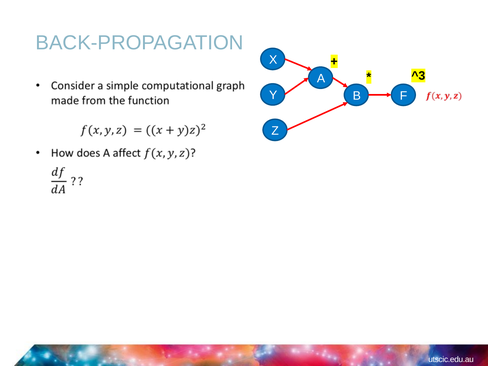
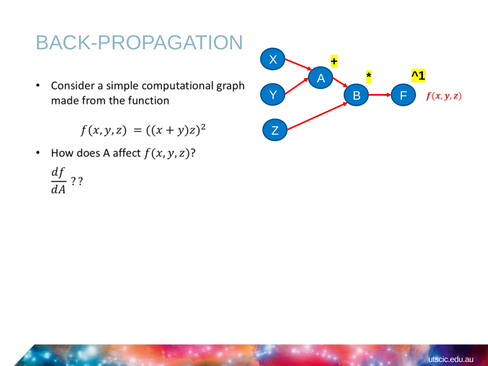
^3: ^3 -> ^1
